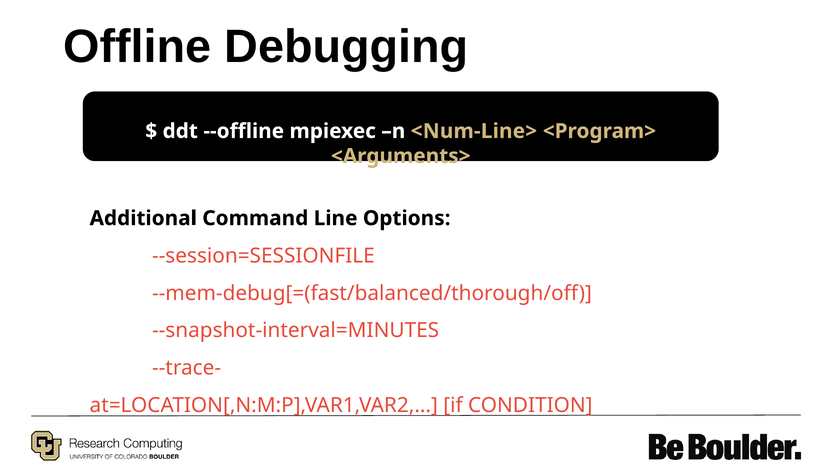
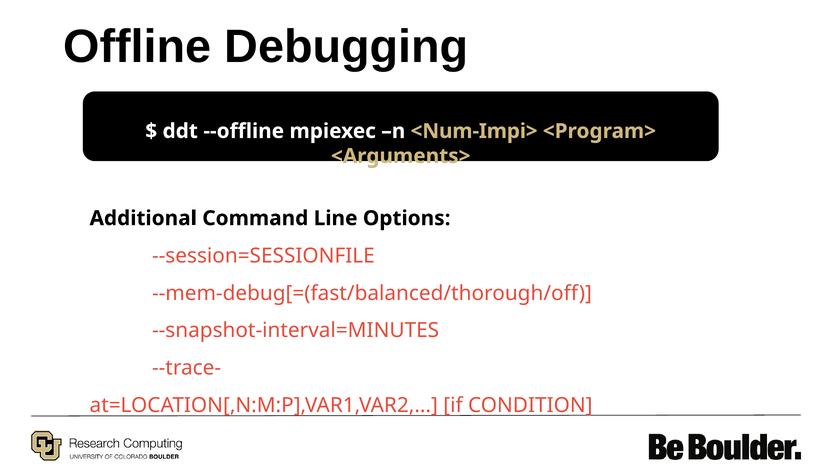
<Num-Line>: <Num-Line> -> <Num-Impi>
